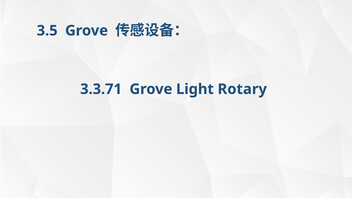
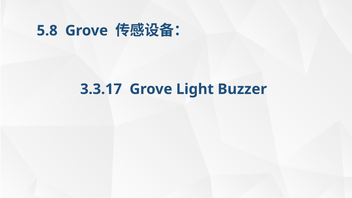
3.5: 3.5 -> 5.8
3.3.71: 3.3.71 -> 3.3.17
Rotary: Rotary -> Buzzer
